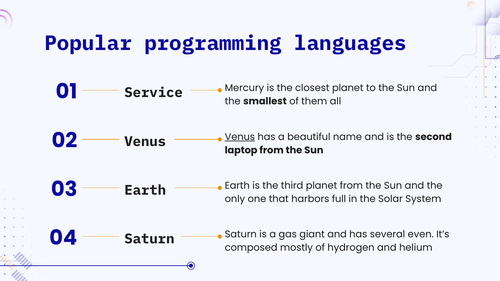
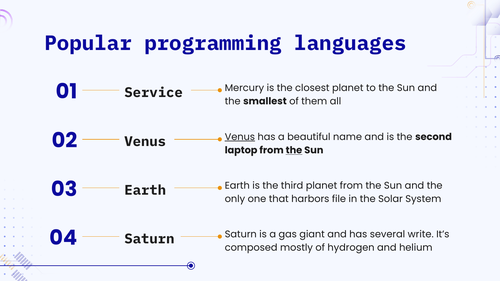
the at (294, 150) underline: none -> present
full: full -> file
even: even -> write
